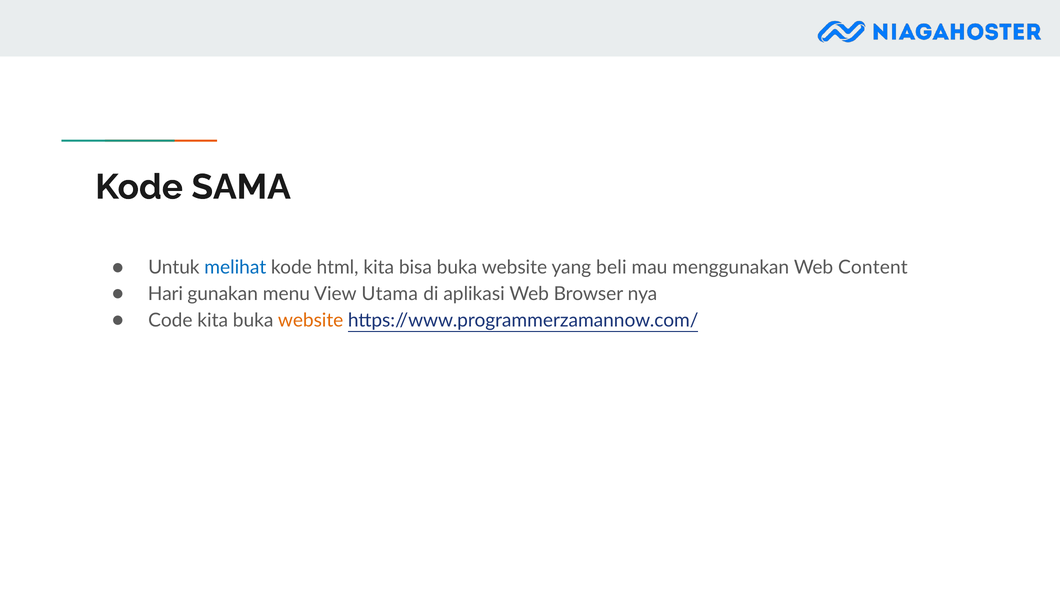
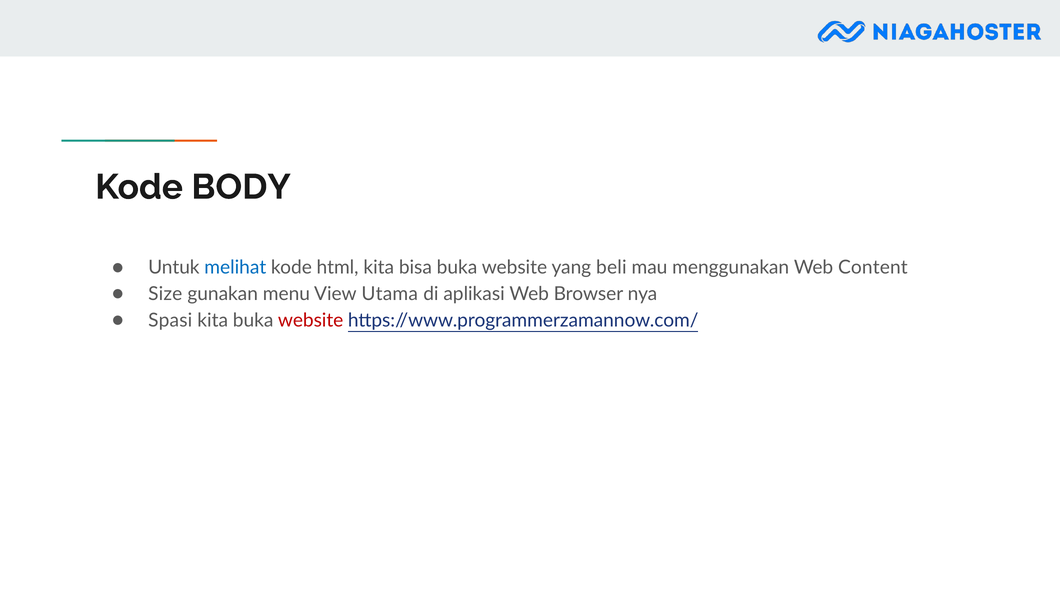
SAMA: SAMA -> BODY
Hari: Hari -> Size
Code: Code -> Spasi
website at (311, 320) colour: orange -> red
